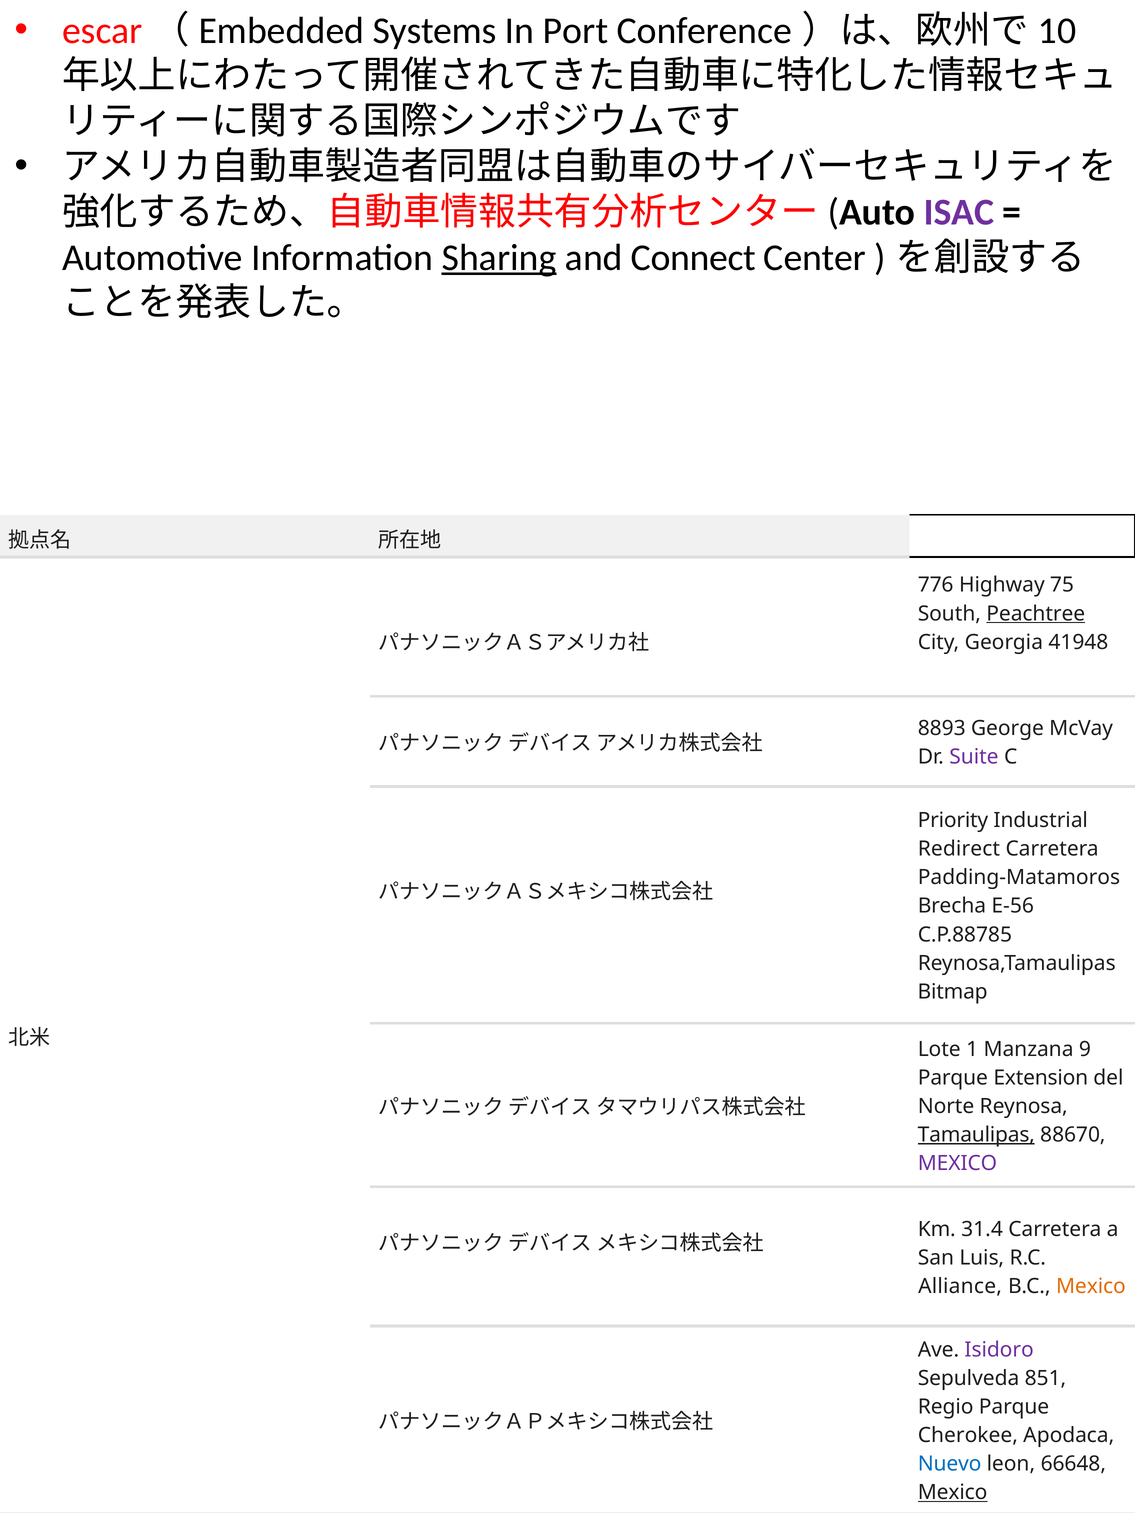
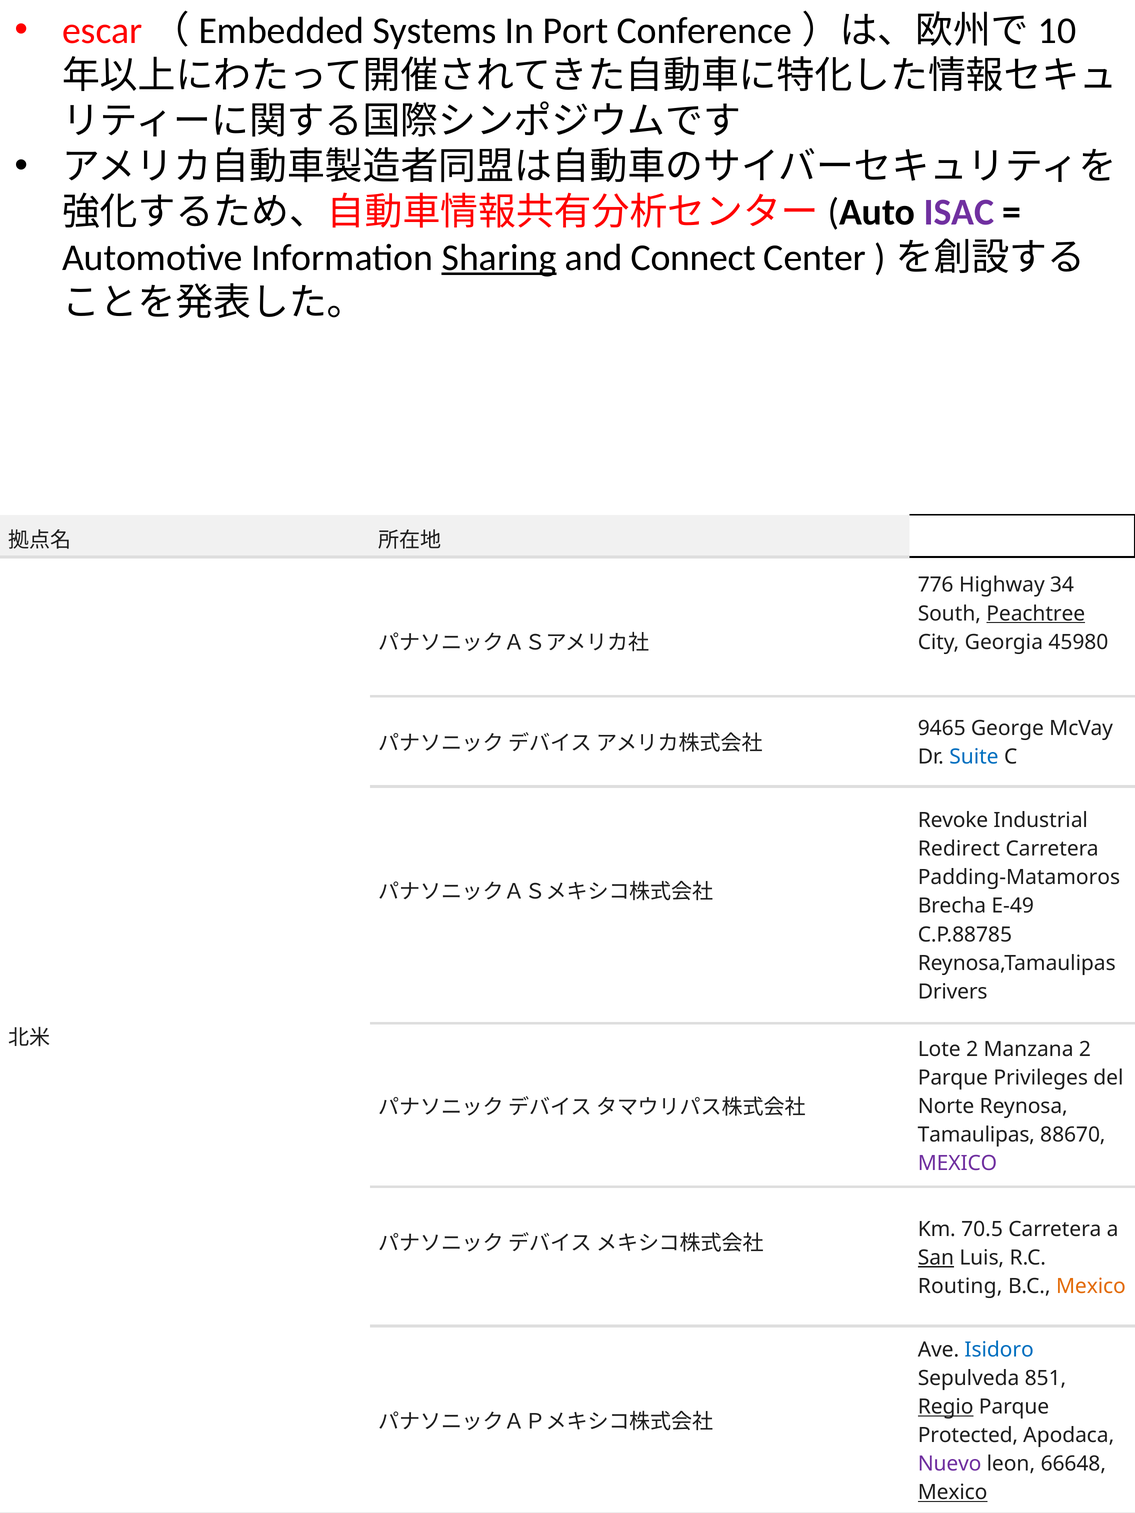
75: 75 -> 34
41948: 41948 -> 45980
8893: 8893 -> 9465
Suite colour: purple -> blue
Priority: Priority -> Revoke
E-56: E-56 -> E-49
Bitmap: Bitmap -> Drivers
Lote 1: 1 -> 2
Manzana 9: 9 -> 2
Extension: Extension -> Privileges
Tamaulipas underline: present -> none
31.4: 31.4 -> 70.5
San underline: none -> present
Alliance: Alliance -> Routing
Isidoro colour: purple -> blue
Regio underline: none -> present
Cherokee: Cherokee -> Protected
Nuevo colour: blue -> purple
